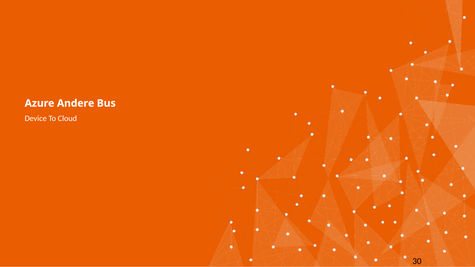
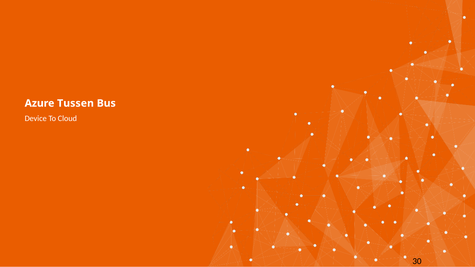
Andere: Andere -> Tussen
